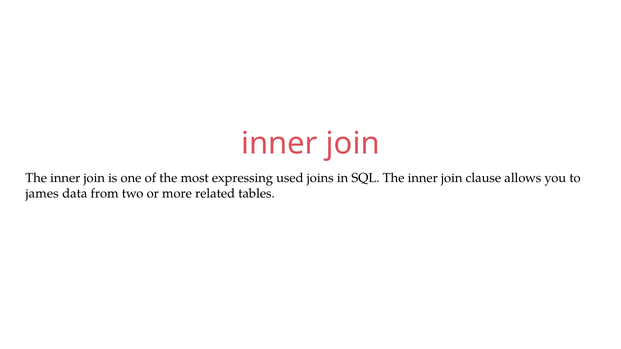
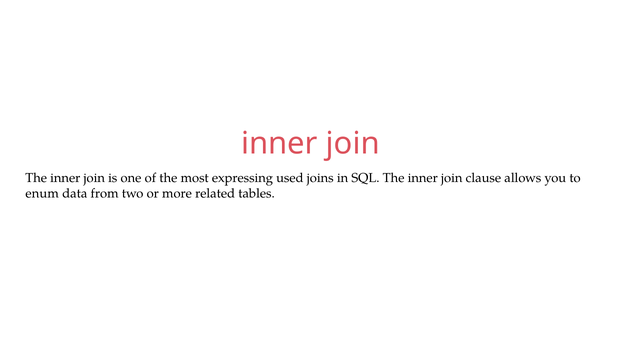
james: james -> enum
